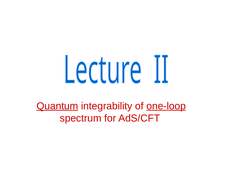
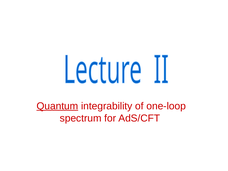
one-loop underline: present -> none
